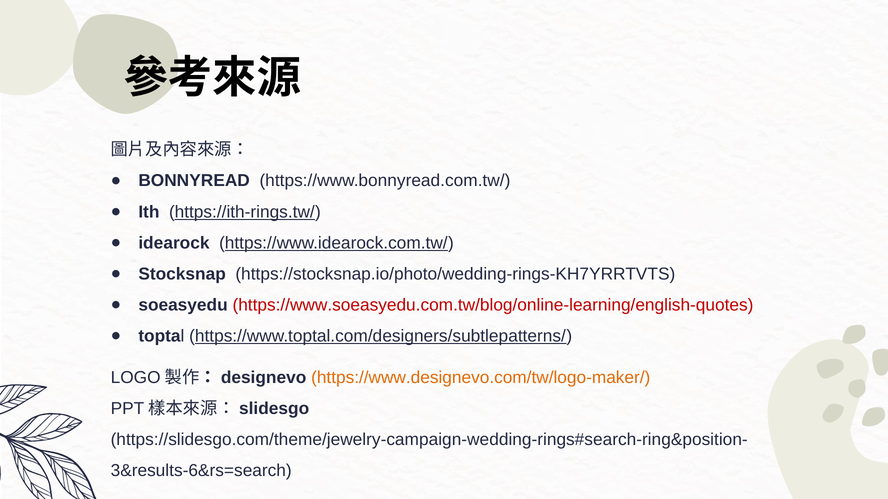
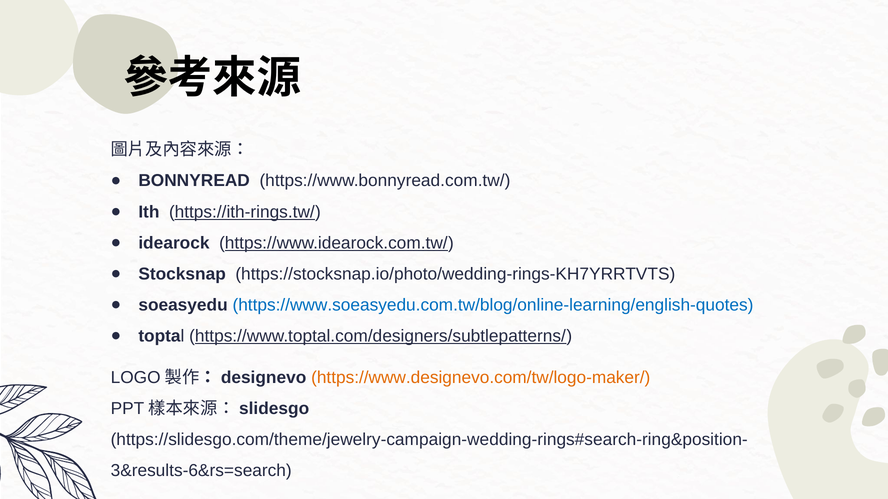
https://www.soeasyedu.com.tw/blog/online-learning/english-quotes colour: red -> blue
